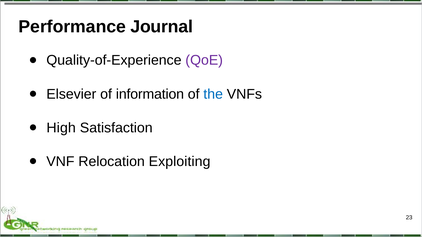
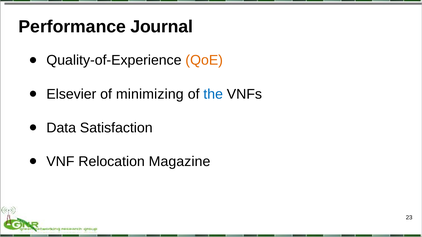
QoE colour: purple -> orange
information: information -> minimizing
High: High -> Data
Exploiting: Exploiting -> Magazine
